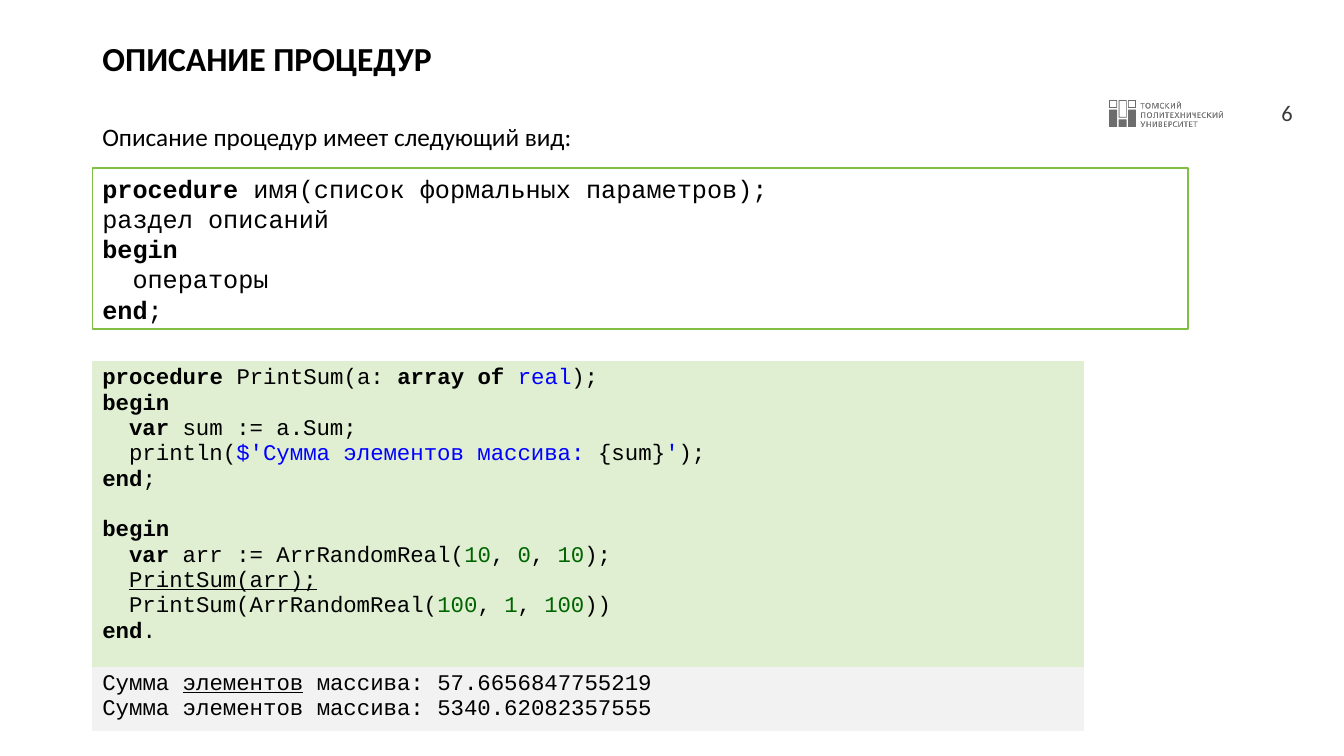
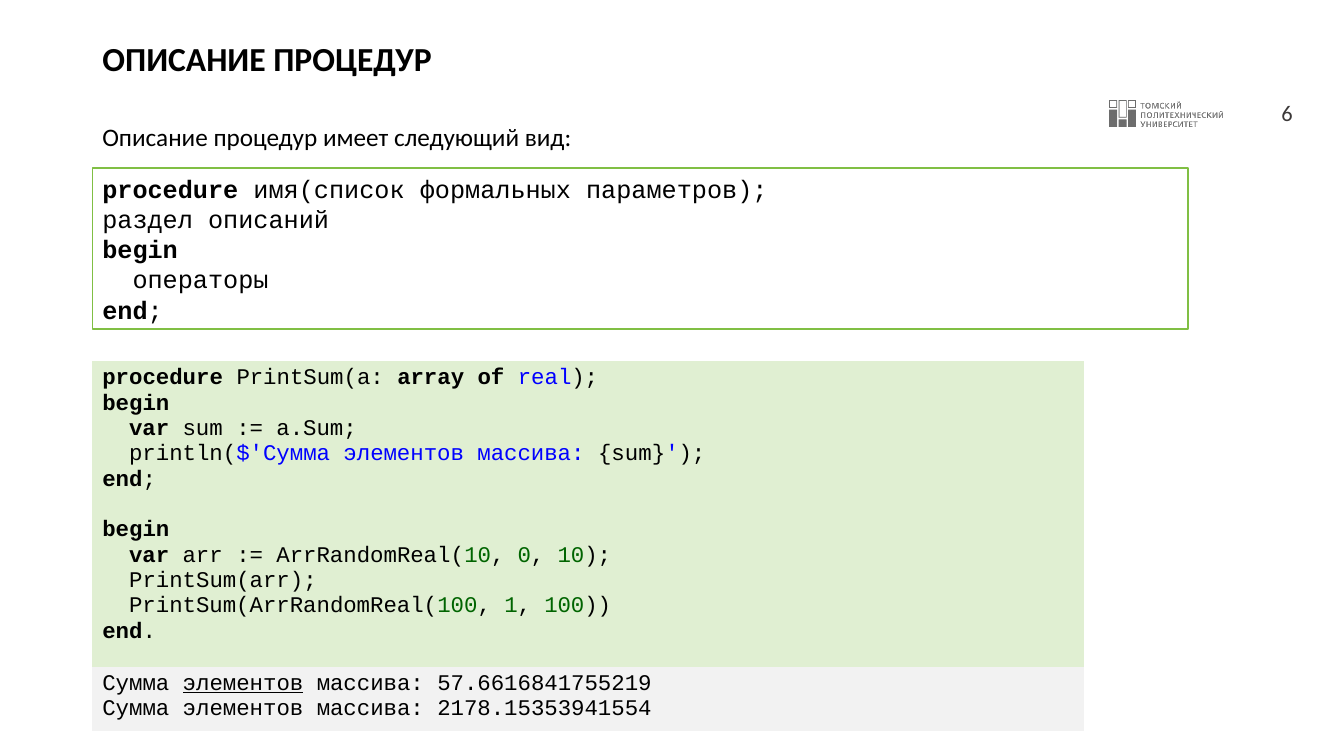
PrintSum(arr underline: present -> none
57.6656847755219: 57.6656847755219 -> 57.6616841755219
5340.62082357555: 5340.62082357555 -> 2178.15353941554
